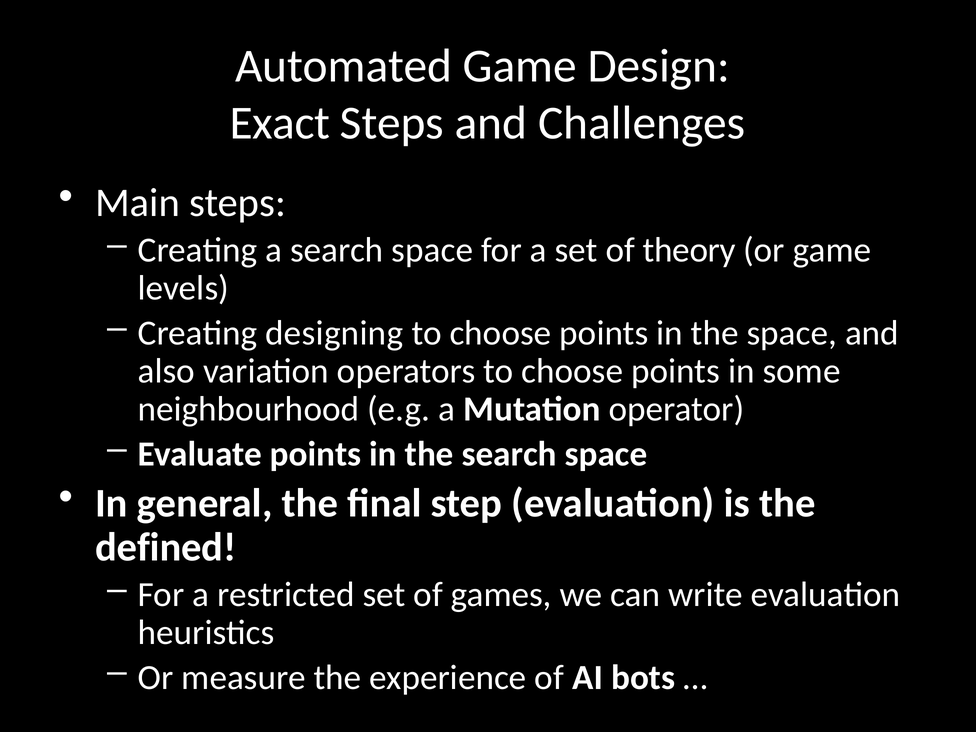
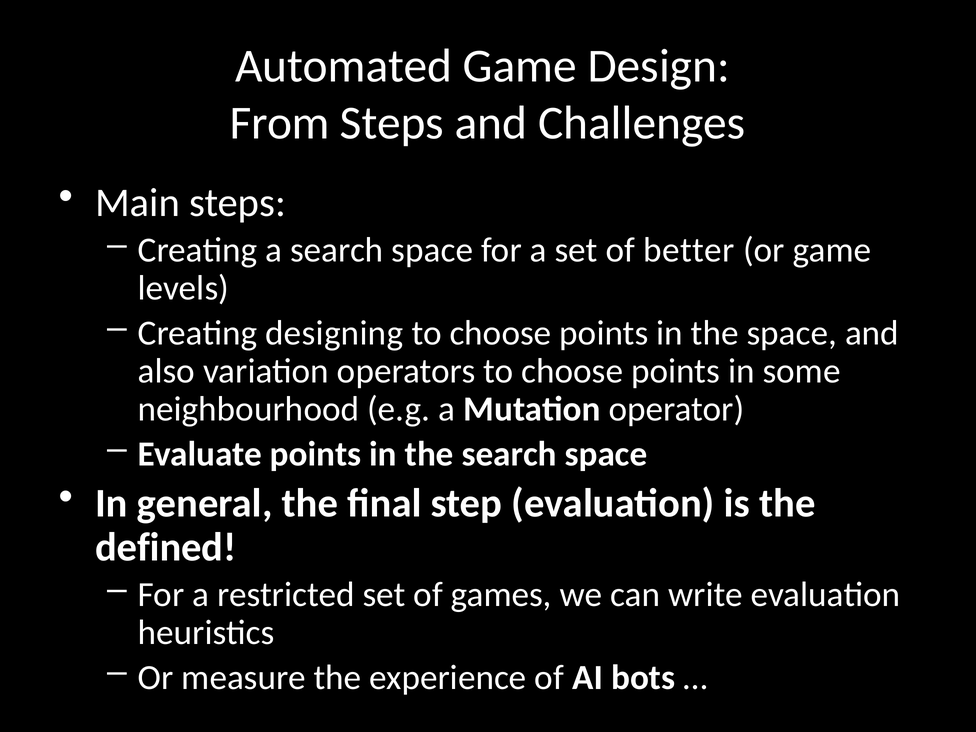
Exact: Exact -> From
theory: theory -> better
